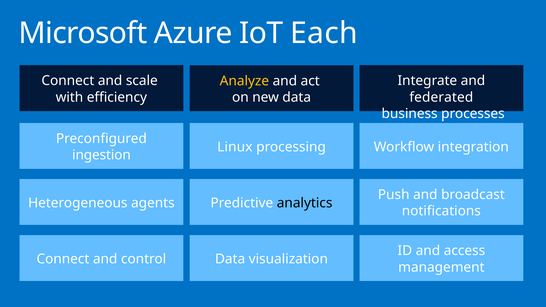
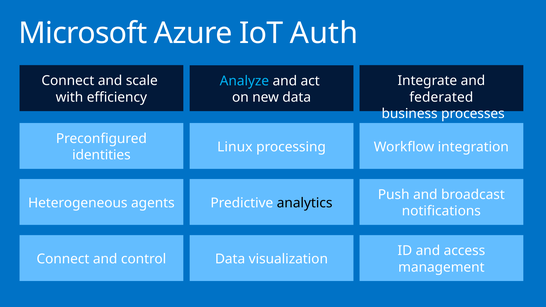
Each: Each -> Auth
Analyze colour: yellow -> light blue
ingestion: ingestion -> identities
